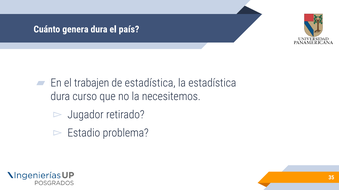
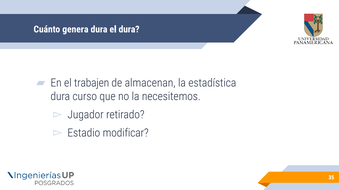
el país: país -> dura
de estadística: estadística -> almacenan
problema: problema -> modificar
